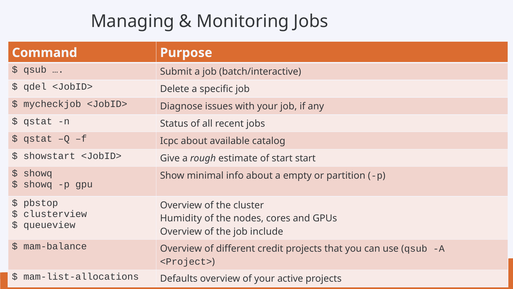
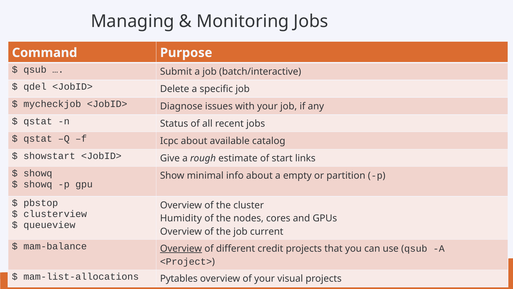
start start: start -> links
include: include -> current
Overview at (181, 248) underline: none -> present
Defaults: Defaults -> Pytables
active: active -> visual
